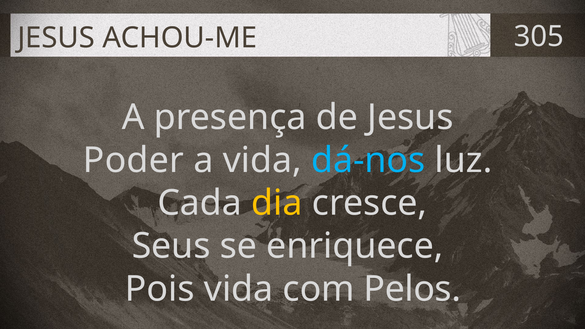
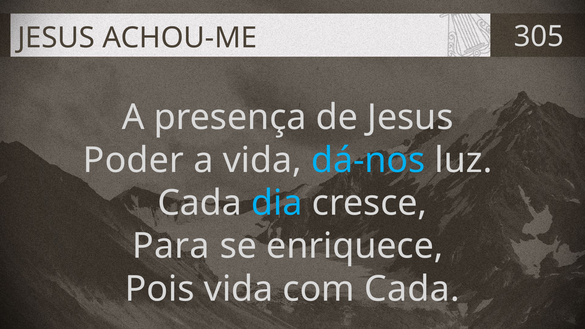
dia colour: yellow -> light blue
Seus: Seus -> Para
com Pelos: Pelos -> Cada
